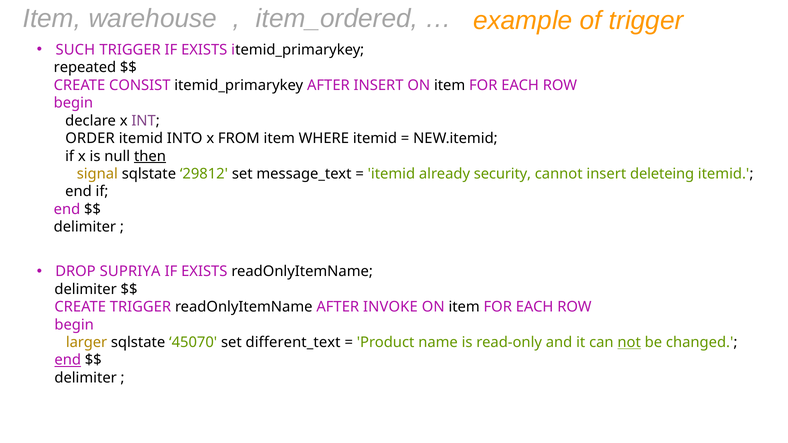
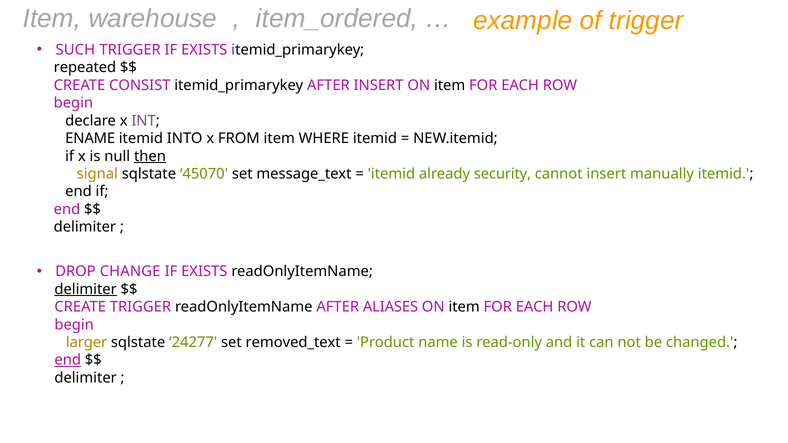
ORDER: ORDER -> ENAME
29812: 29812 -> 45070
deleteing: deleteing -> manually
SUPRIYA: SUPRIYA -> CHANGE
delimiter at (86, 289) underline: none -> present
INVOKE: INVOKE -> ALIASES
45070: 45070 -> 24277
different_text: different_text -> removed_text
not underline: present -> none
